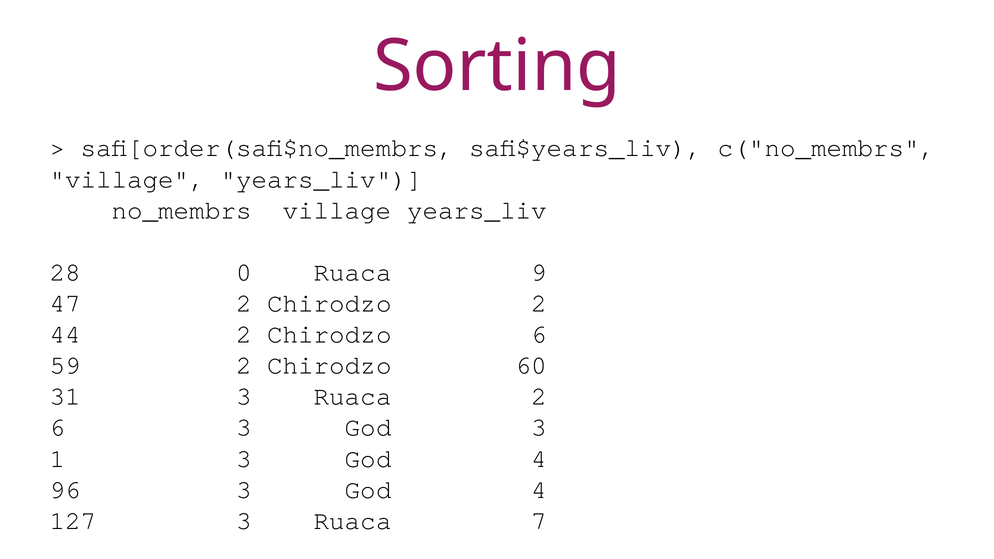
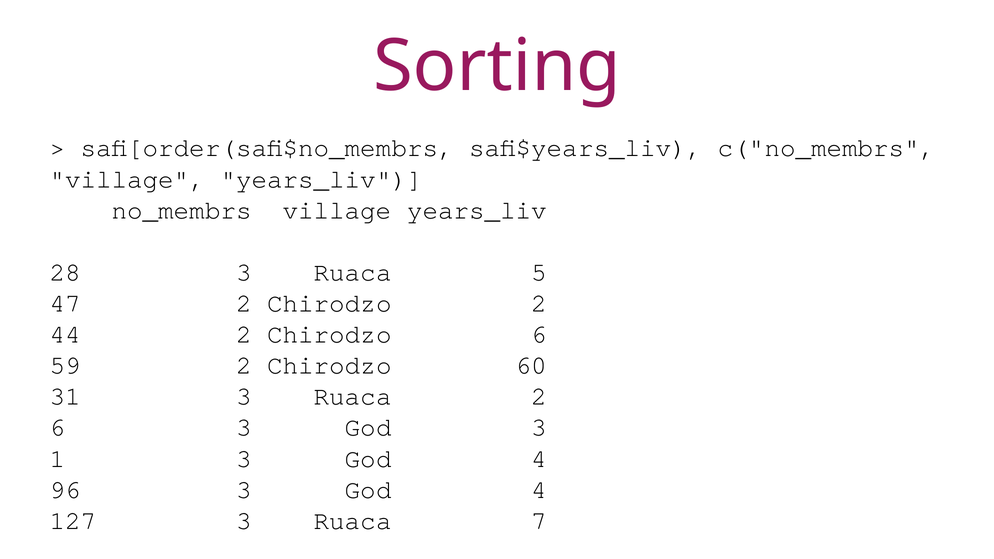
28 0: 0 -> 3
9: 9 -> 5
